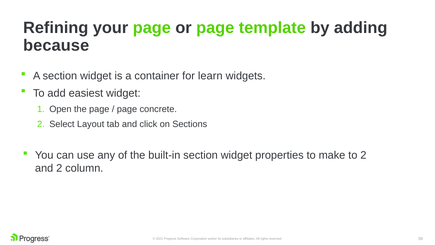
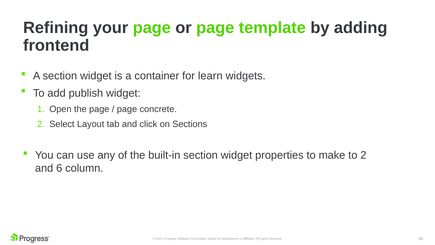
because: because -> frontend
easiest: easiest -> publish
and 2: 2 -> 6
